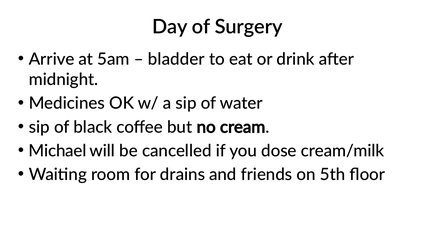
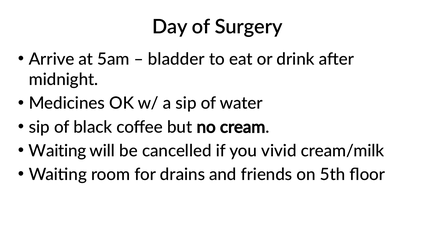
Michael at (57, 151): Michael -> Waiting
dose: dose -> vivid
